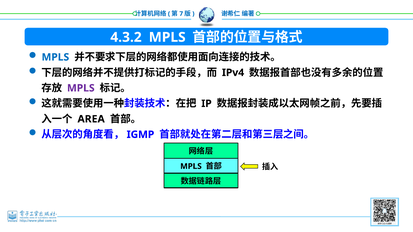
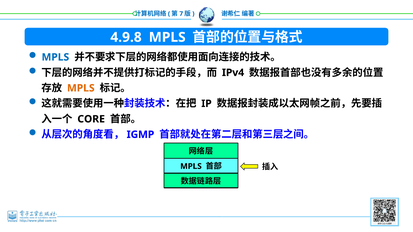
4.3.2: 4.3.2 -> 4.9.8
MPLS at (81, 88) colour: purple -> orange
AREA: AREA -> CORE
